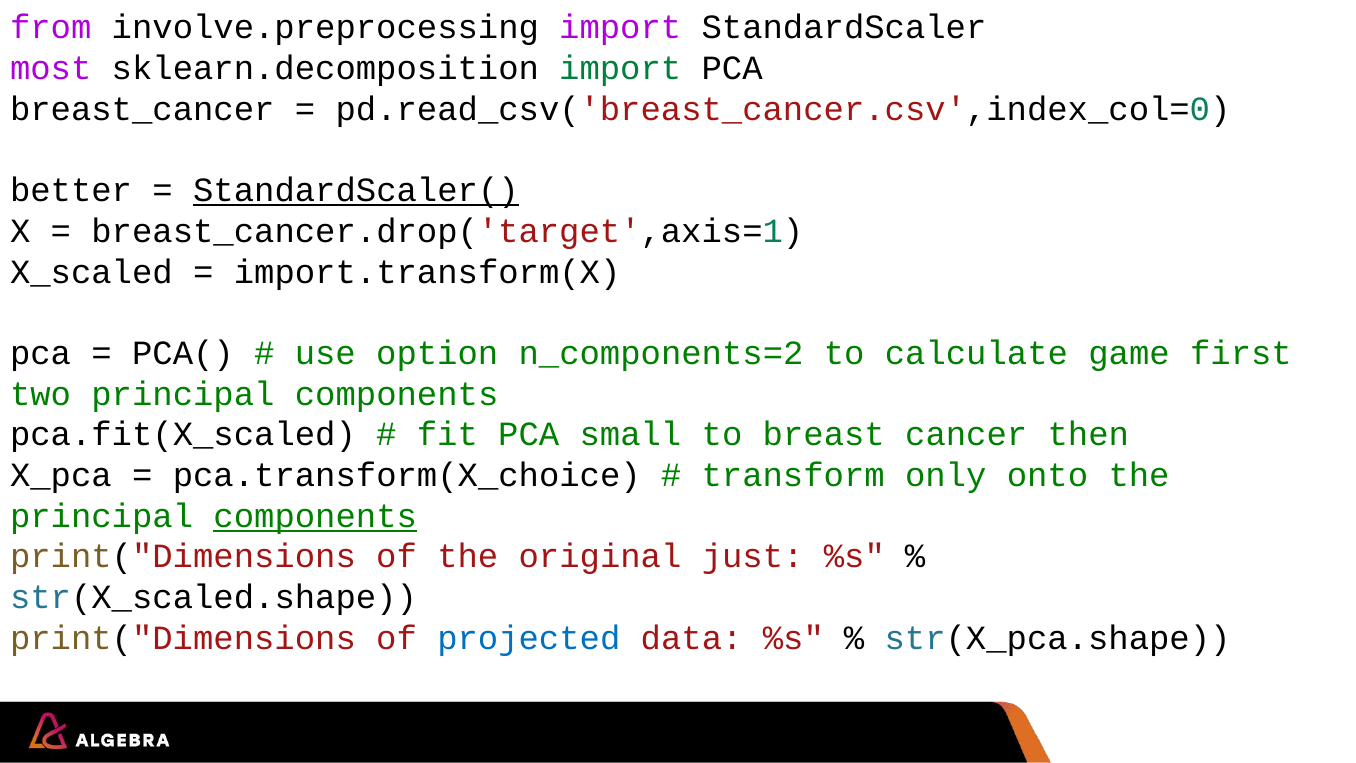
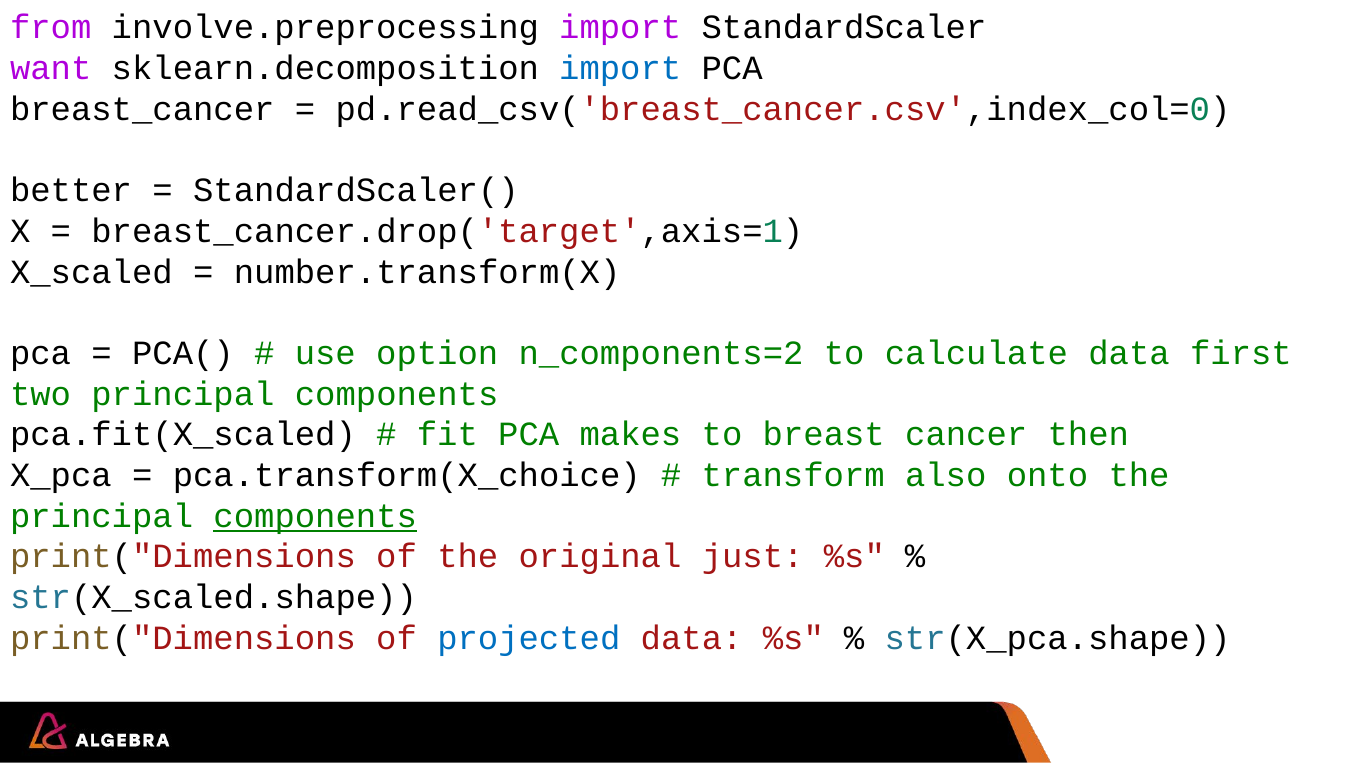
most: most -> want
import at (620, 68) colour: green -> blue
StandardScaler( underline: present -> none
import.transform(X: import.transform(X -> number.transform(X
calculate game: game -> data
small: small -> makes
only: only -> also
